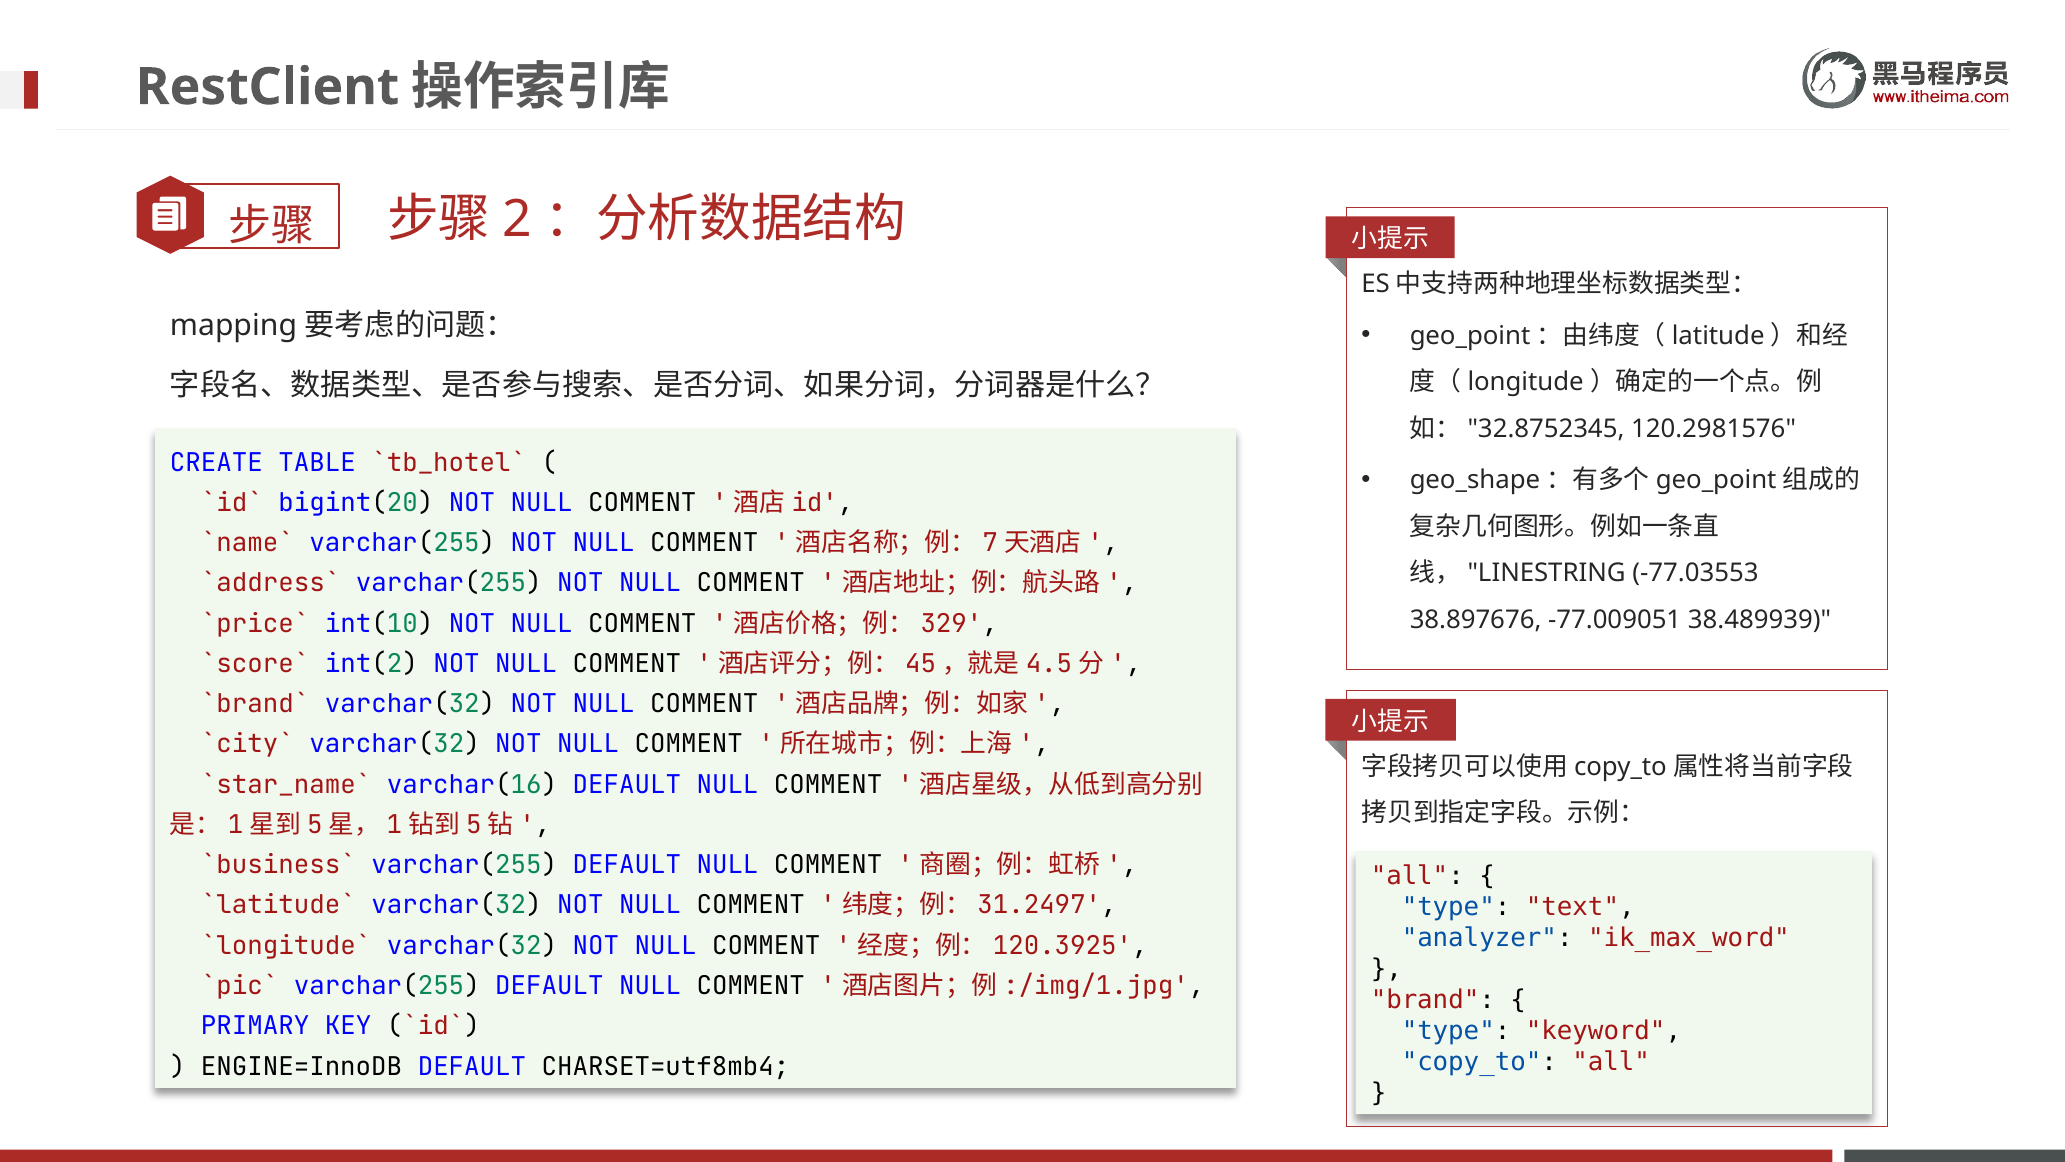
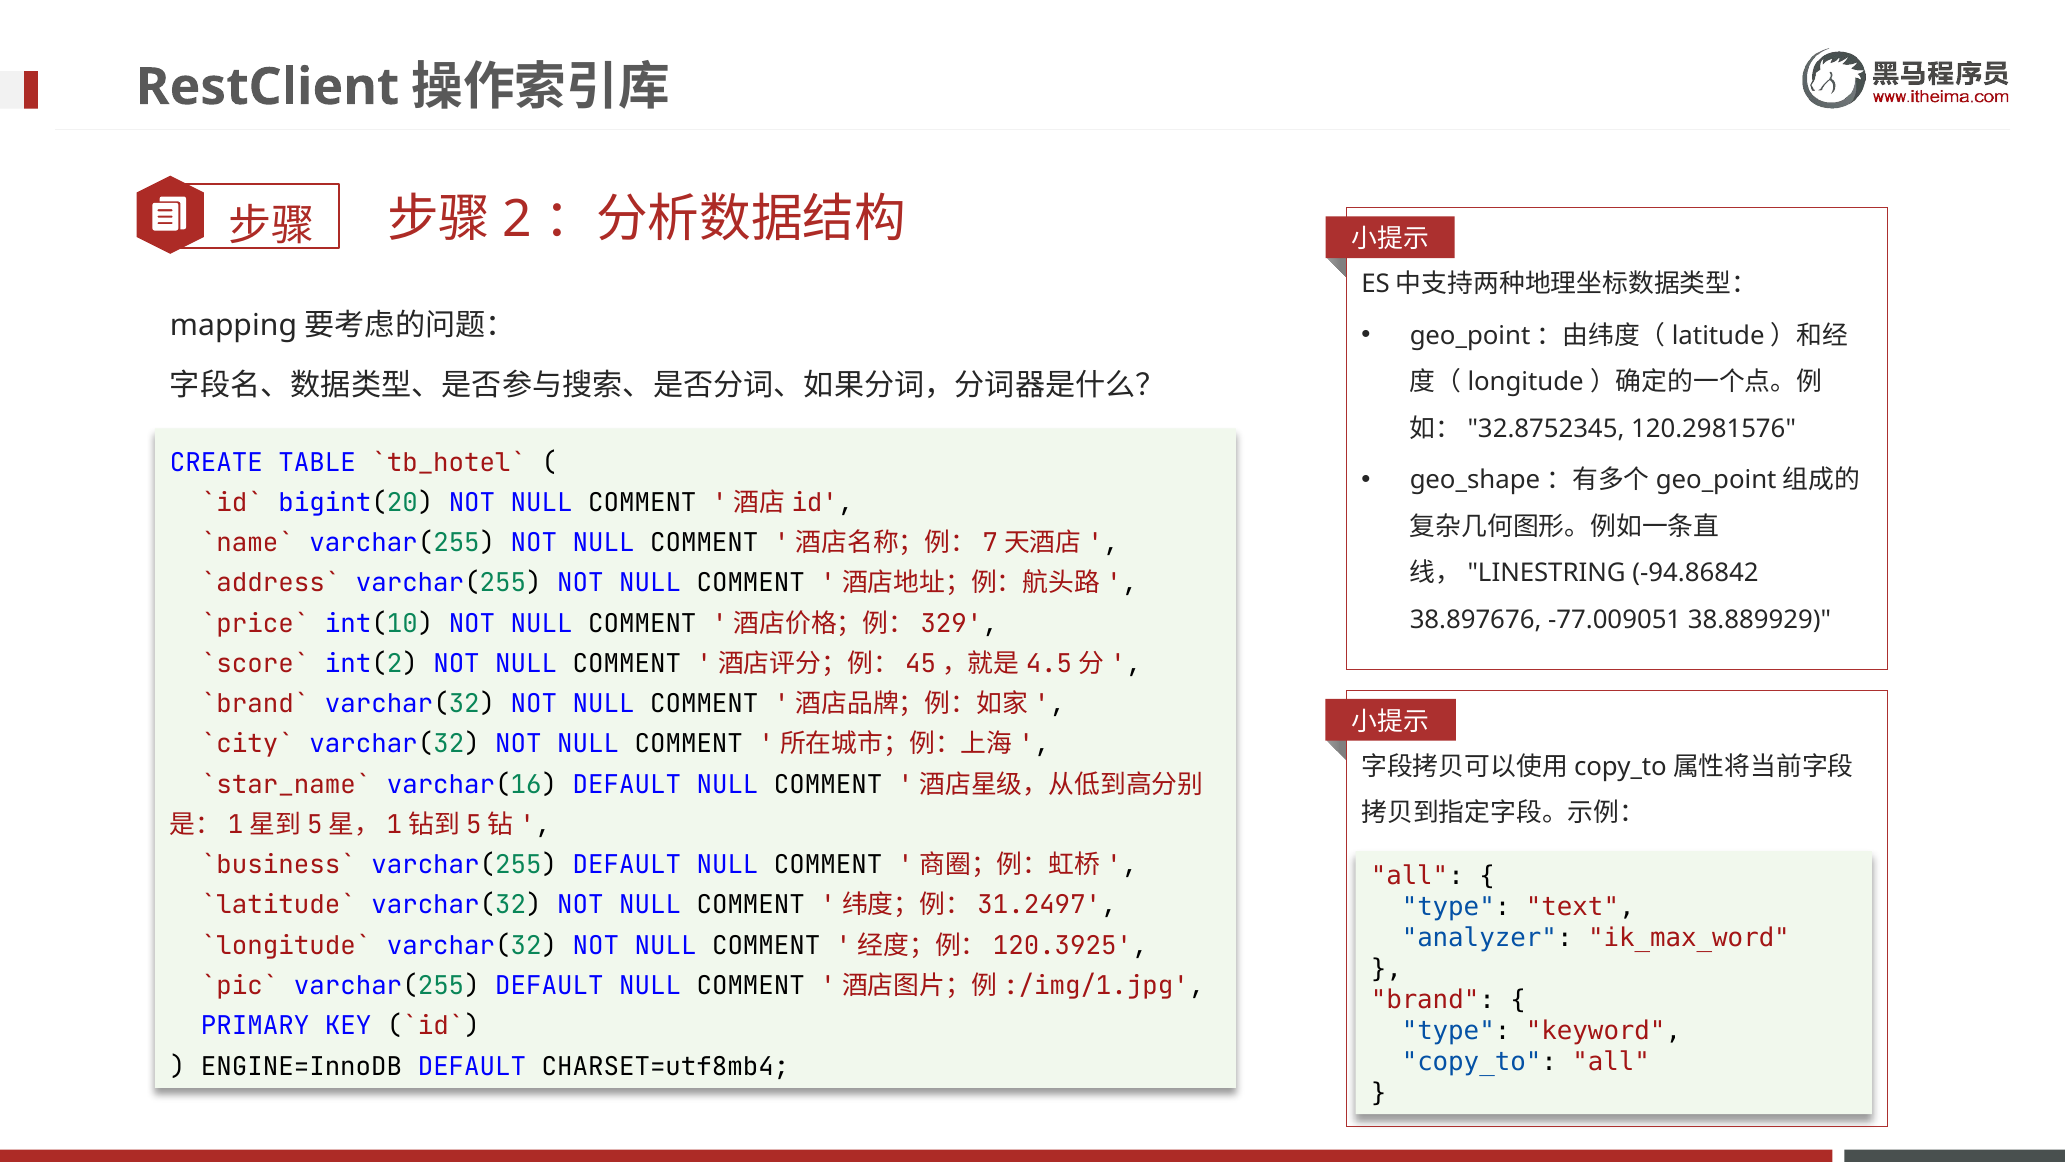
-77.03553: -77.03553 -> -94.86842
38.489939: 38.489939 -> 38.889929
